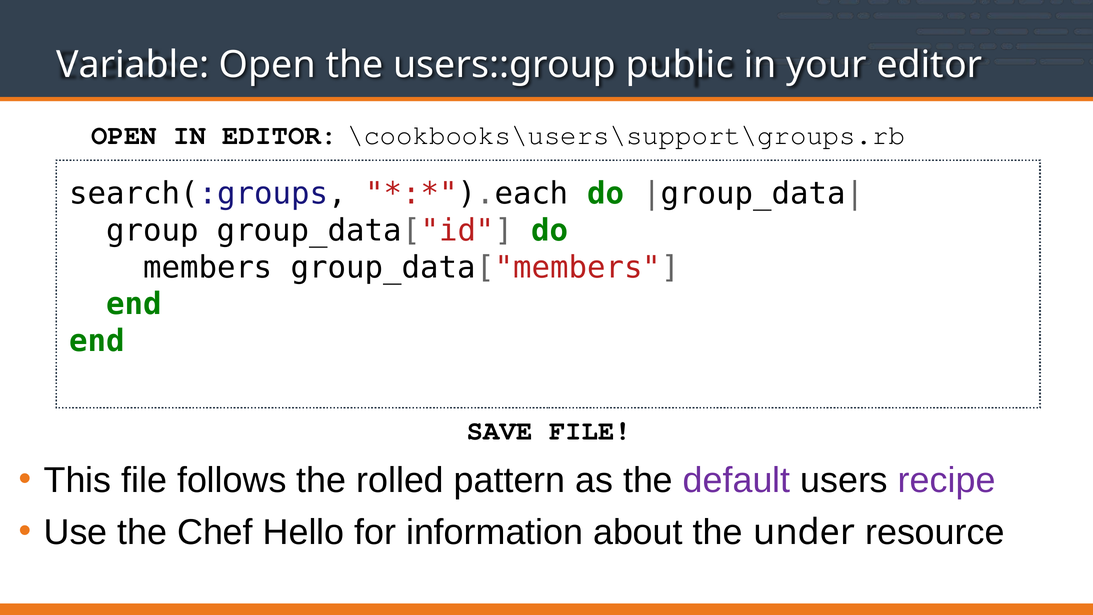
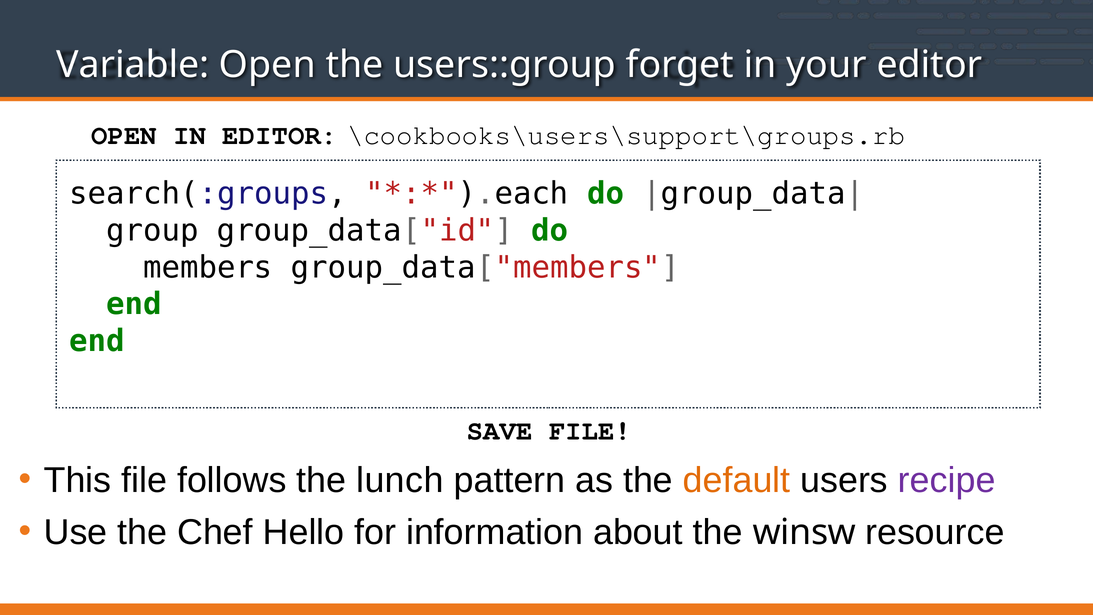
public: public -> forget
rolled: rolled -> lunch
default colour: purple -> orange
under: under -> winsw
